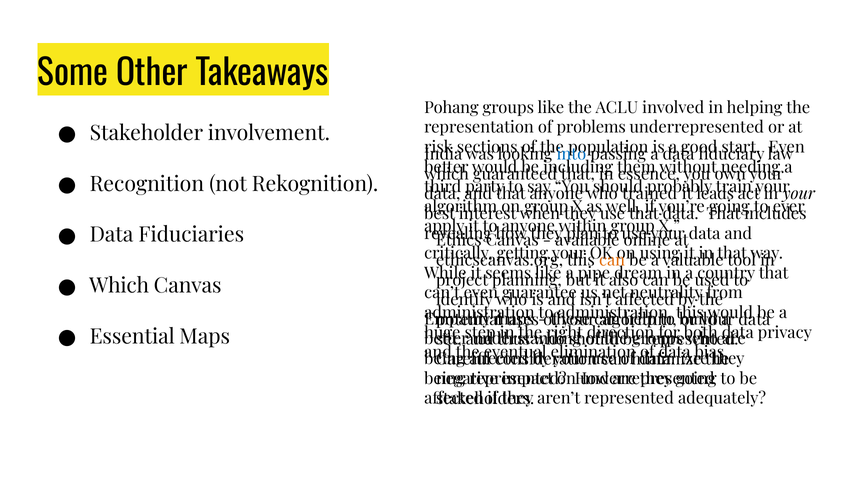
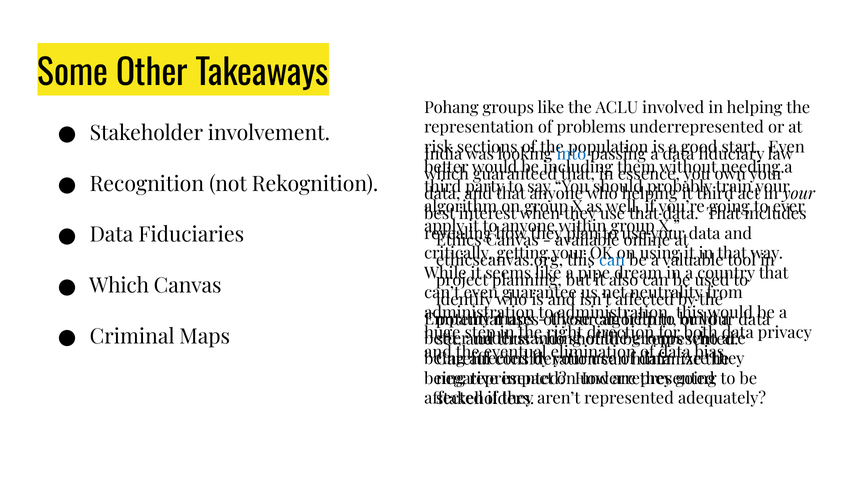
trained at (650, 194): trained -> helping
leads at (715, 194): leads -> third
can at (612, 260) colour: orange -> blue
Essential: Essential -> Criminal
